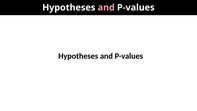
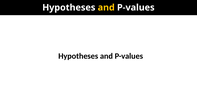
and at (106, 8) colour: pink -> yellow
